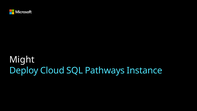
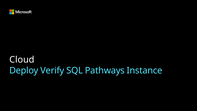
Might: Might -> Cloud
Cloud: Cloud -> Verify
